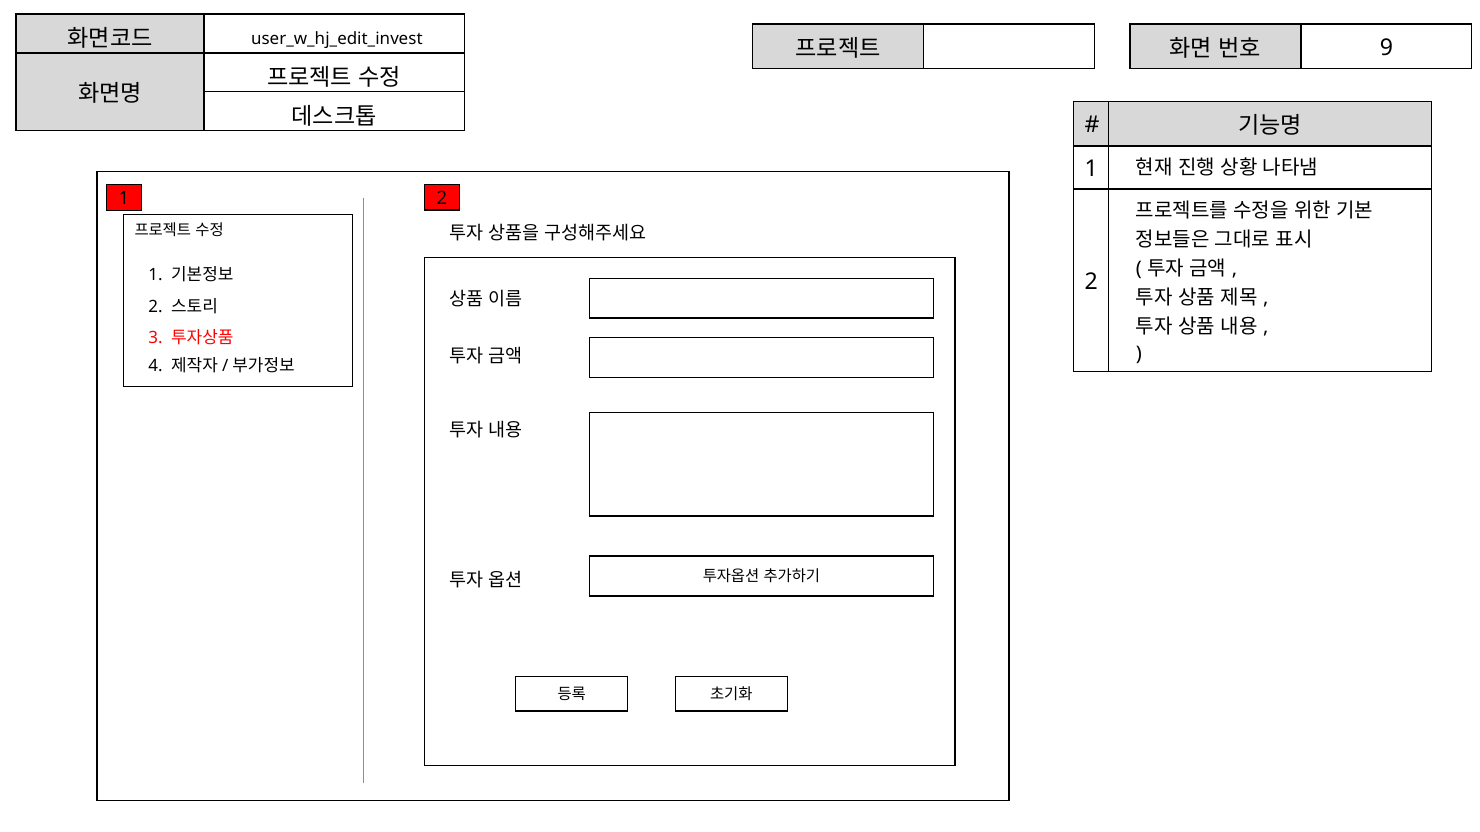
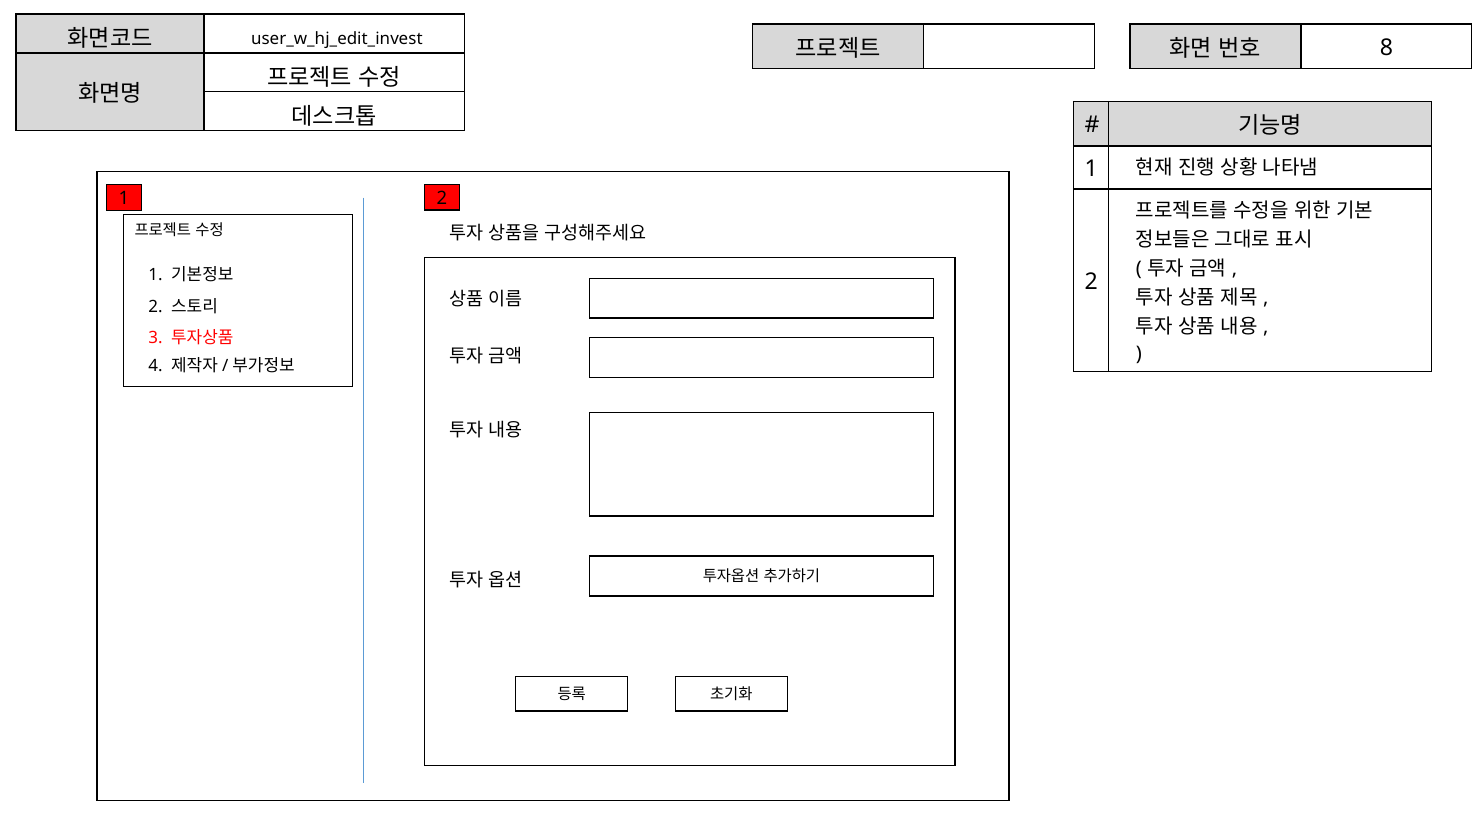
9: 9 -> 8
